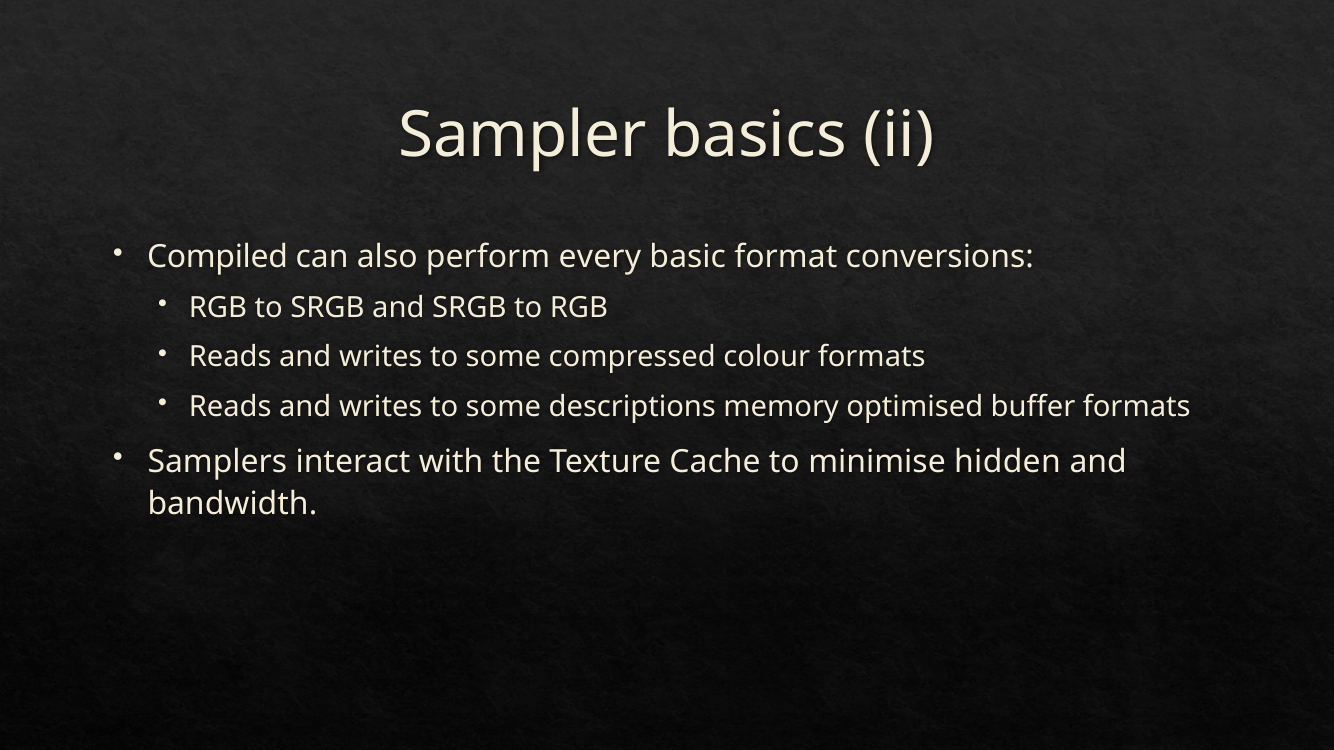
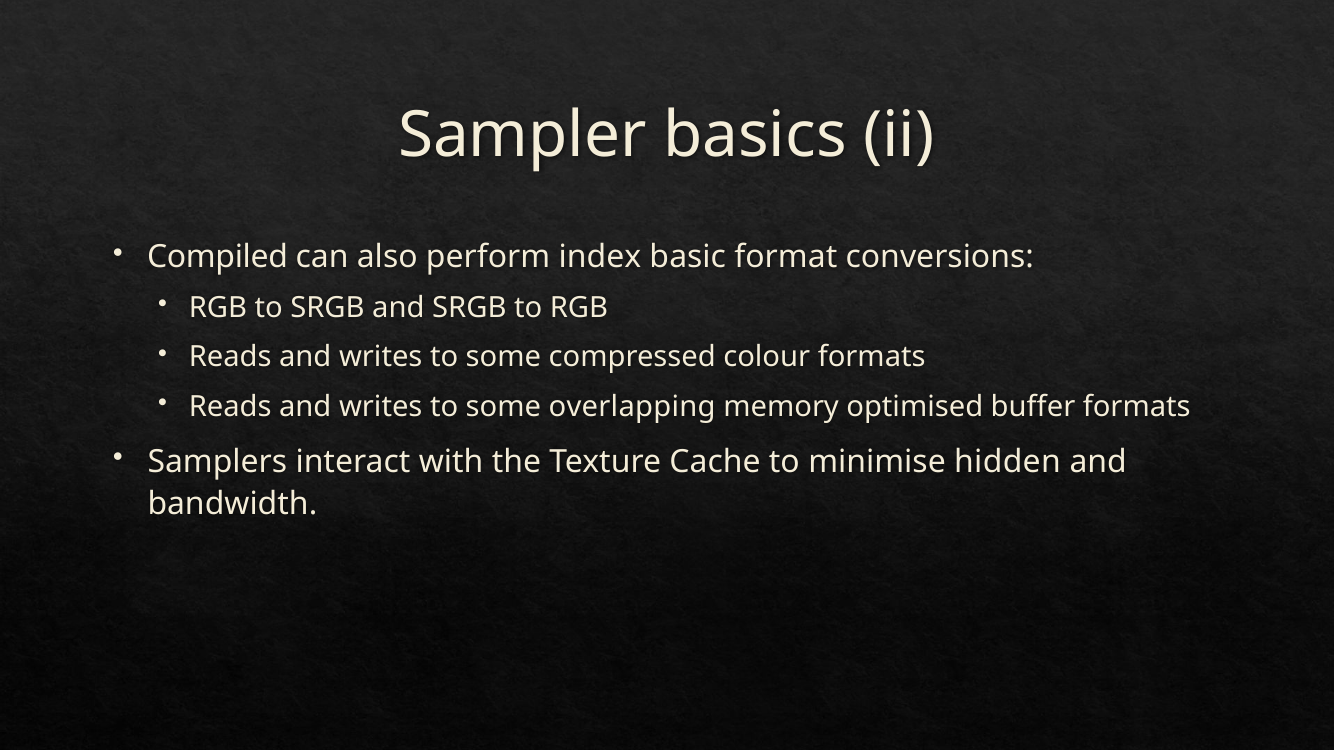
every: every -> index
descriptions: descriptions -> overlapping
